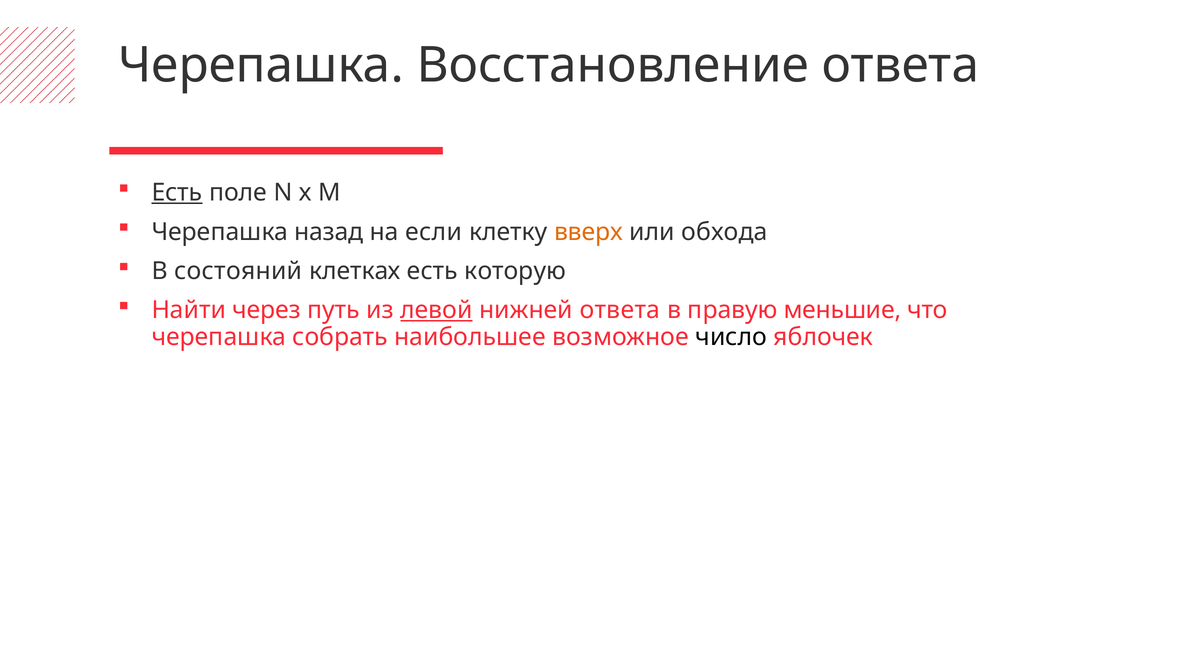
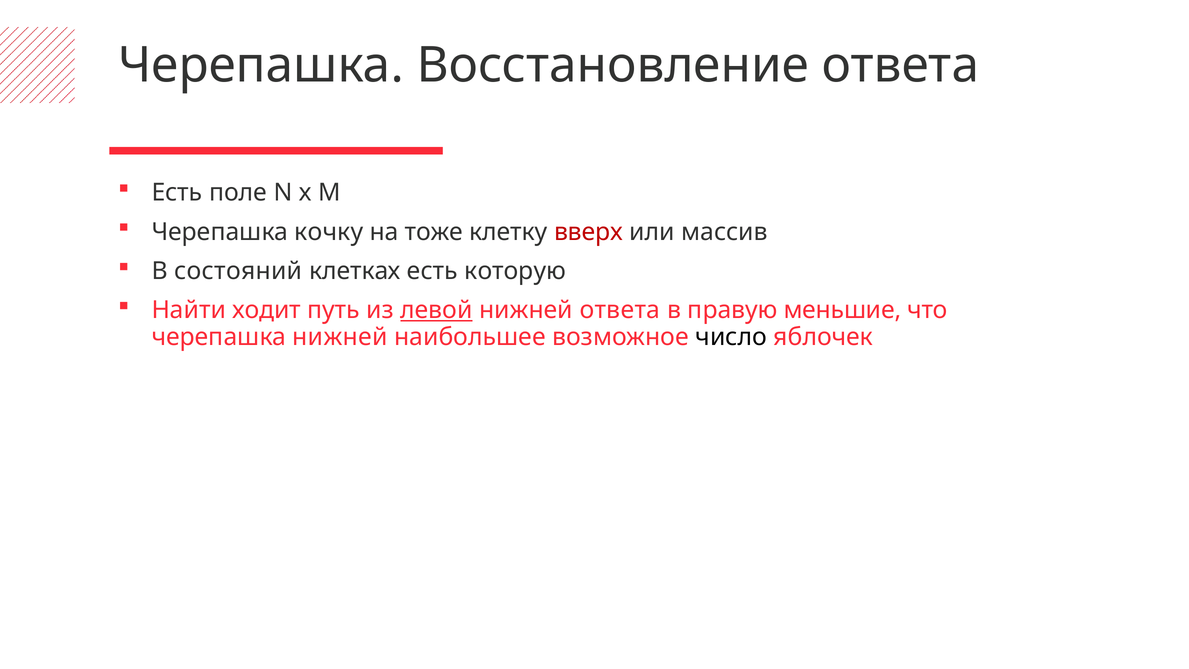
Есть at (177, 193) underline: present -> none
назад: назад -> кочку
если: если -> тоже
вверх colour: orange -> red
обхода: обхода -> массив
через: через -> ходит
черепашка собрать: собрать -> нижней
